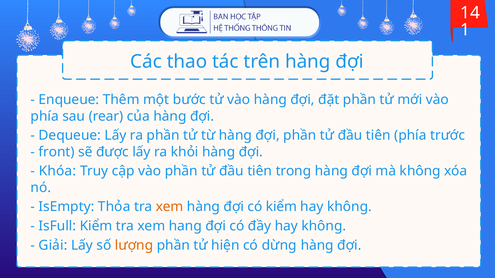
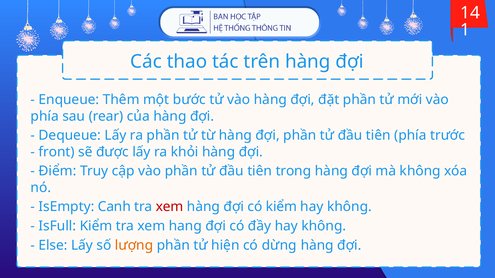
Khóa: Khóa -> Điểm
Thỏa: Thỏa -> Canh
xem at (170, 207) colour: orange -> red
Giải: Giải -> Else
